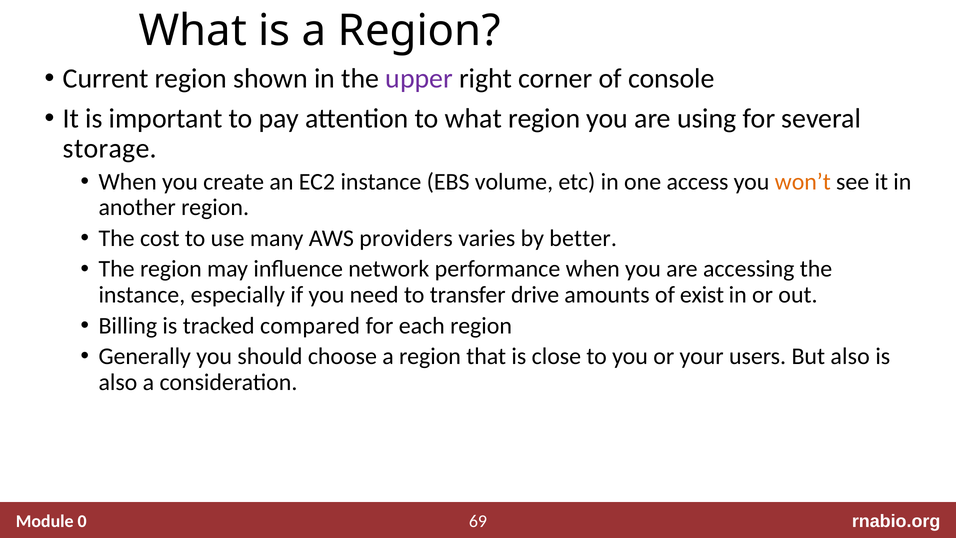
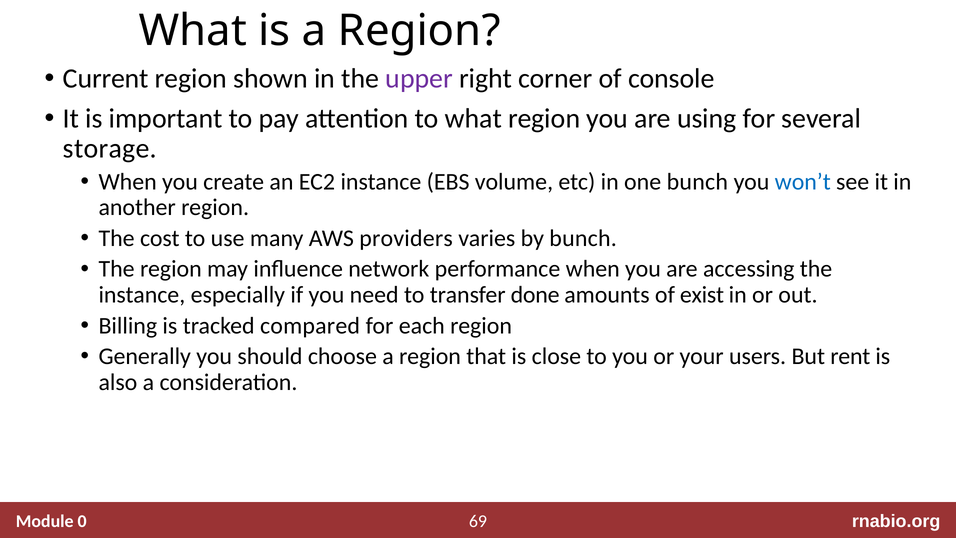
one access: access -> bunch
won’t colour: orange -> blue
by better: better -> bunch
drive: drive -> done
But also: also -> rent
